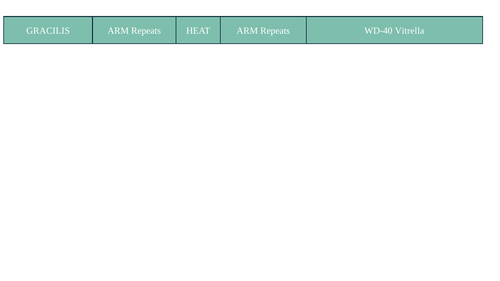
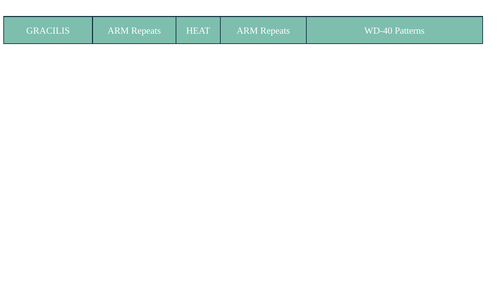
Vitrella: Vitrella -> Patterns
